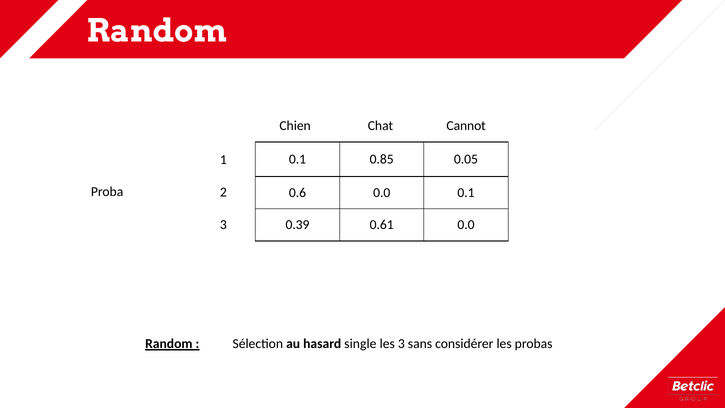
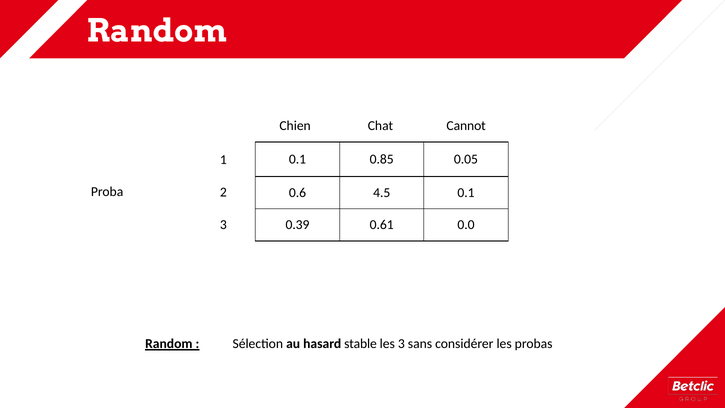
0.6 0.0: 0.0 -> 4.5
single: single -> stable
